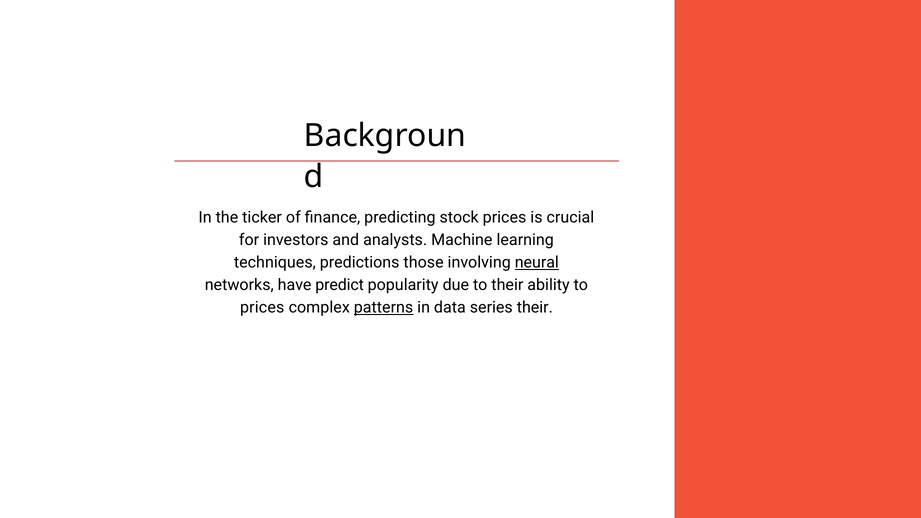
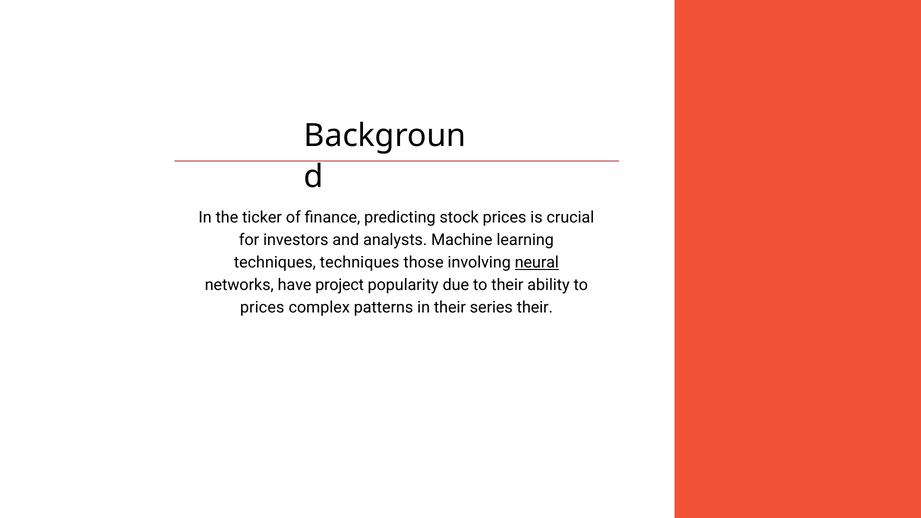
techniques predictions: predictions -> techniques
predict: predict -> project
patterns underline: present -> none
in data: data -> their
